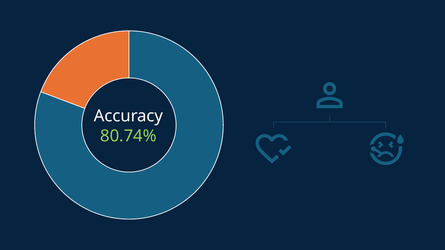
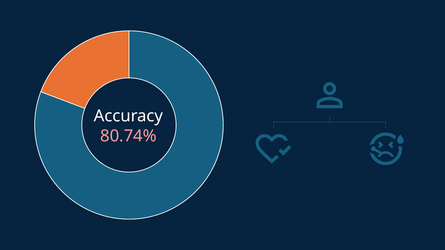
80.74% colour: light green -> pink
